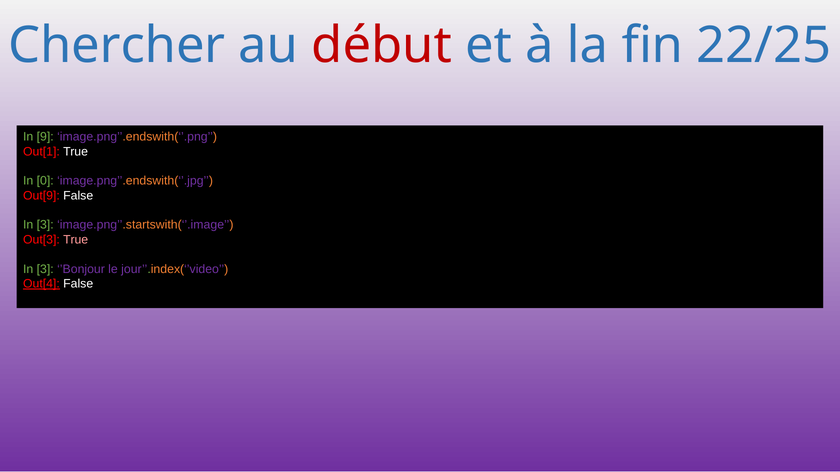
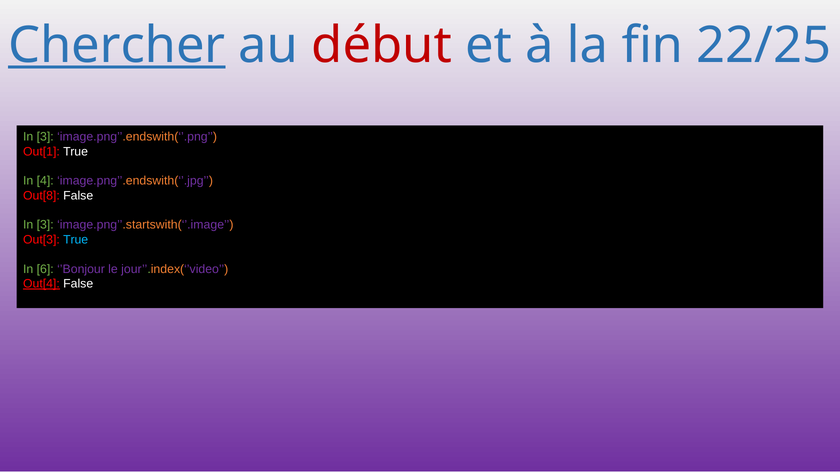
Chercher underline: none -> present
9 at (45, 137): 9 -> 3
0: 0 -> 4
Out[9: Out[9 -> Out[8
True at (76, 240) colour: pink -> light blue
3 at (45, 269): 3 -> 6
